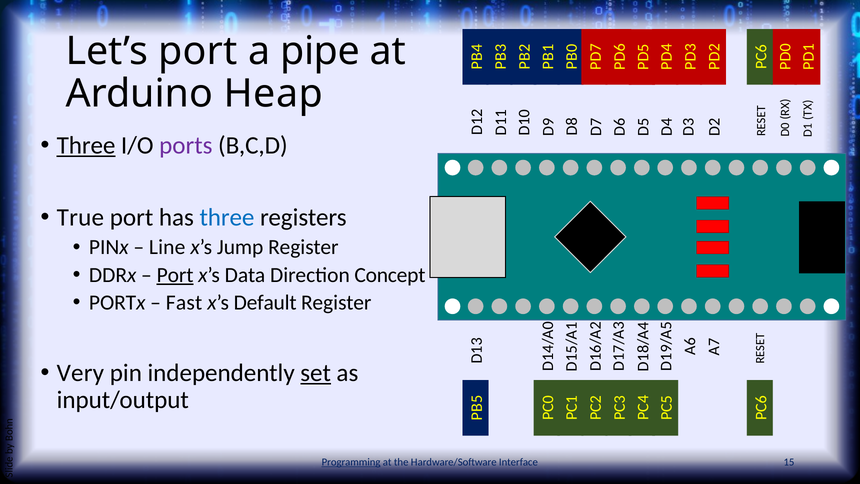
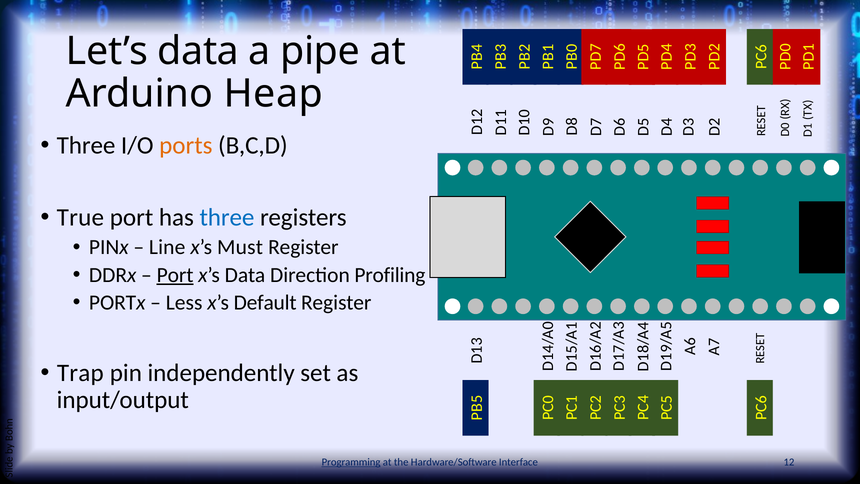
Let’s port: port -> data
Three at (86, 145) underline: present -> none
ports colour: purple -> orange
Jump: Jump -> Must
Concept: Concept -> Profiling
Fast: Fast -> Less
Very: Very -> Trap
set underline: present -> none
15: 15 -> 12
